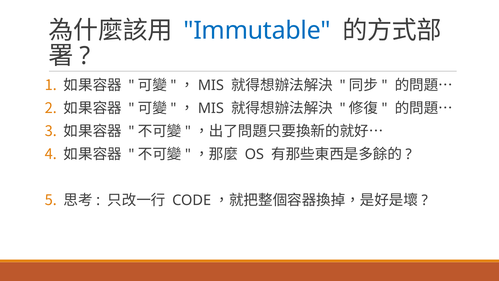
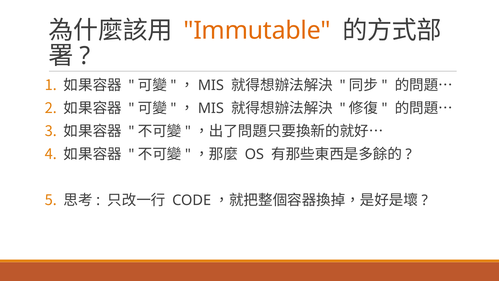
Immutable colour: blue -> orange
